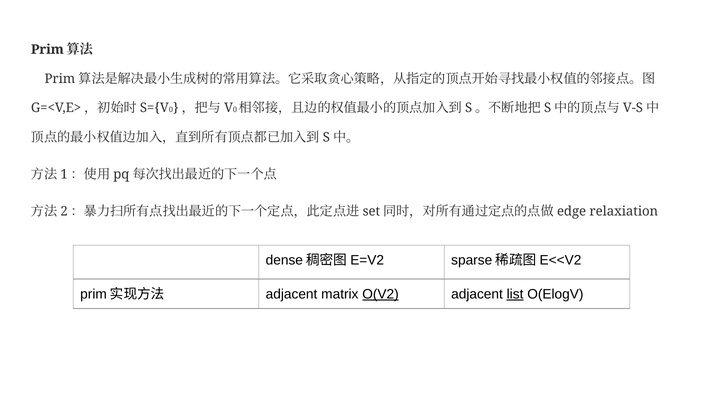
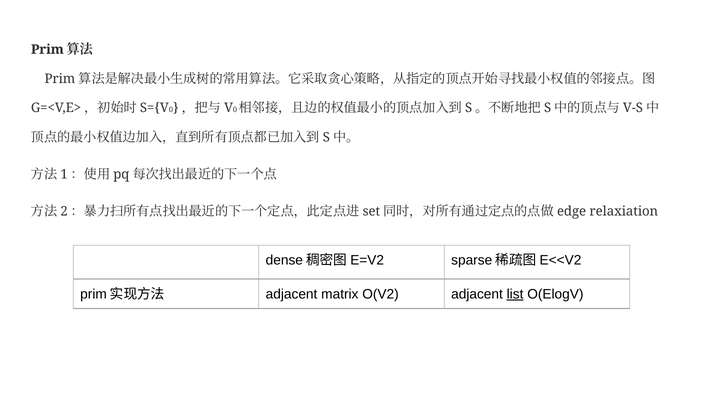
O(V2 underline: present -> none
